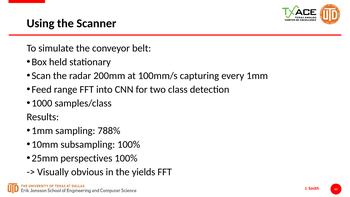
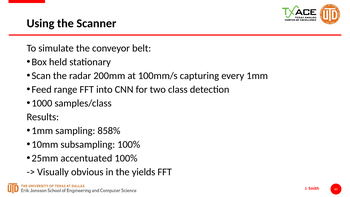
788%: 788% -> 858%
perspectives: perspectives -> accentuated
